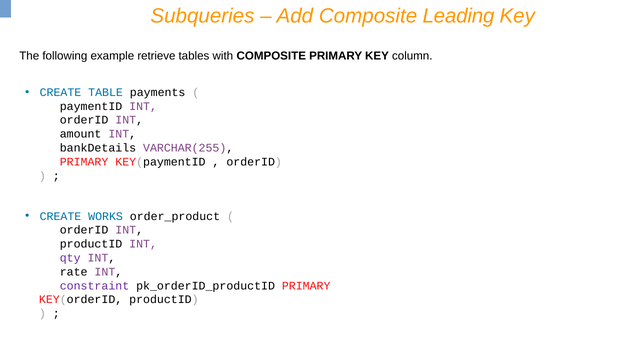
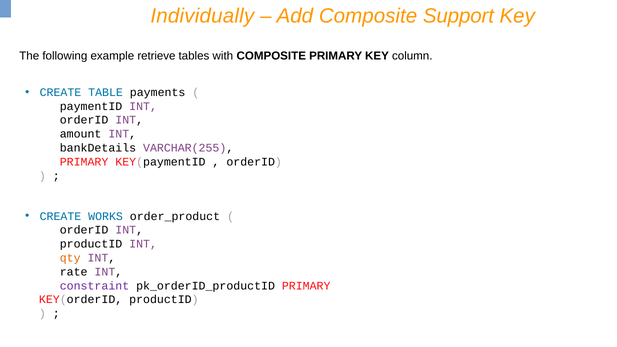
Subqueries: Subqueries -> Individually
Leading: Leading -> Support
qty colour: purple -> orange
